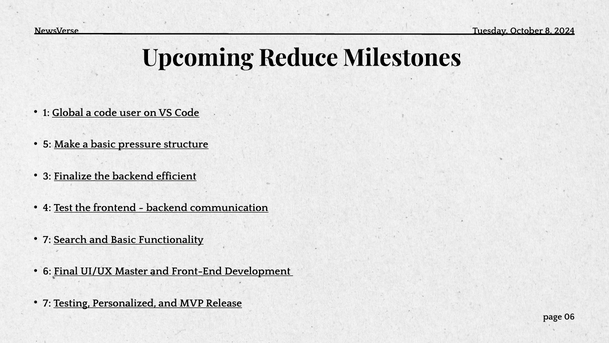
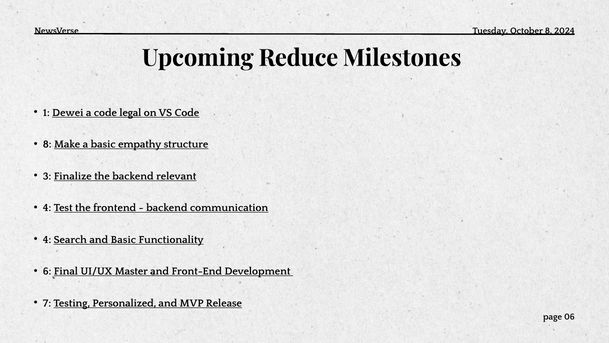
Global: Global -> Dewei
user: user -> legal
5 at (47, 144): 5 -> 8
pressure: pressure -> empathy
efficient: efficient -> relevant
7 at (47, 239): 7 -> 4
